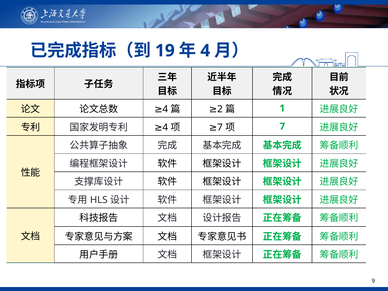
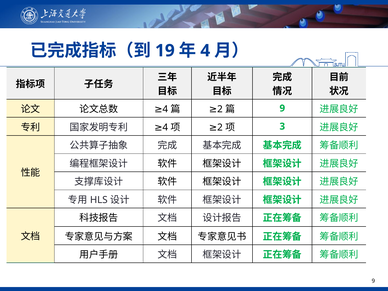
1 at (282, 108): 1 -> 9
7 at (220, 127): 7 -> 2
7 at (282, 126): 7 -> 3
